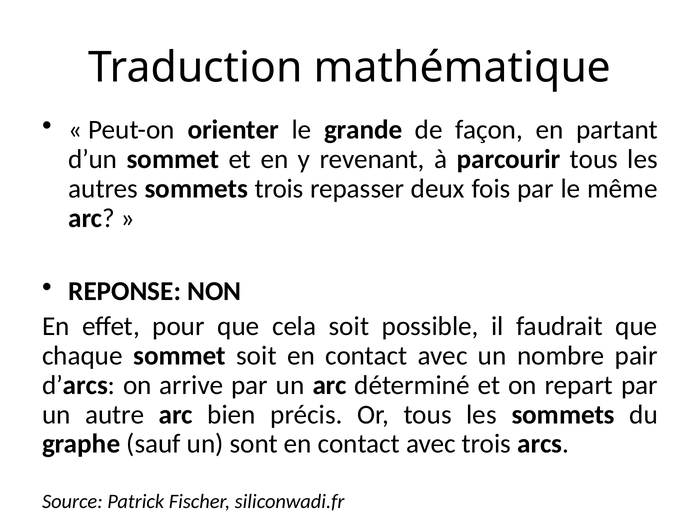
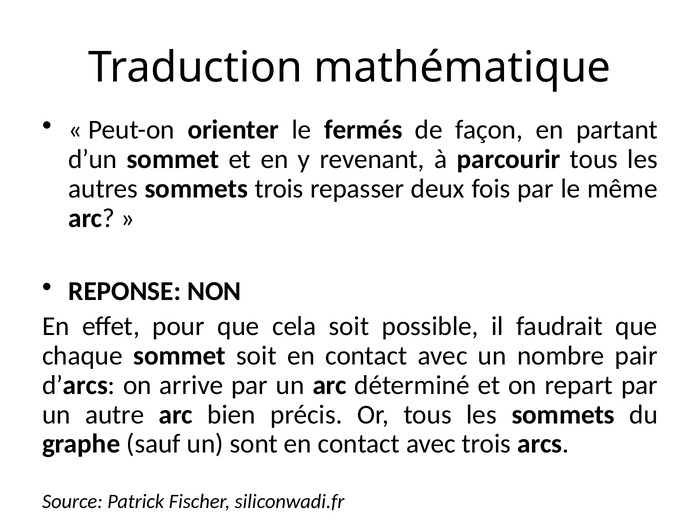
grande: grande -> fermés
